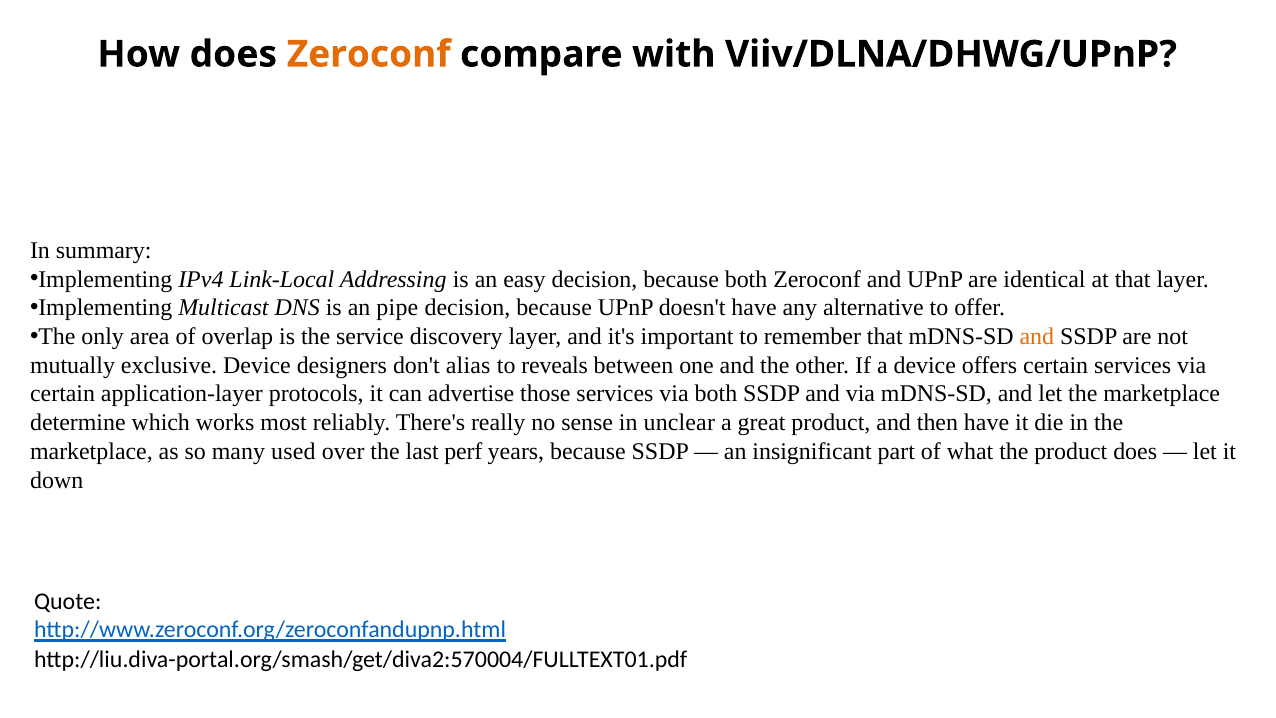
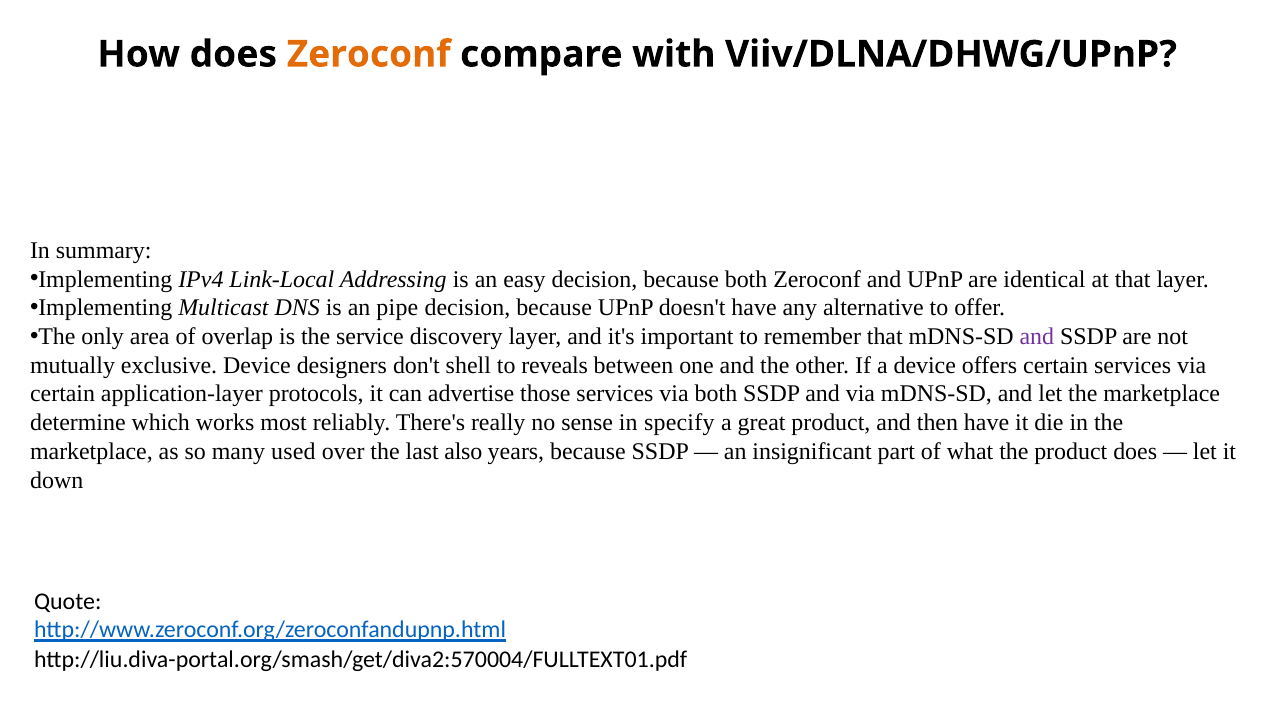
and at (1037, 336) colour: orange -> purple
alias: alias -> shell
unclear: unclear -> specify
perf: perf -> also
